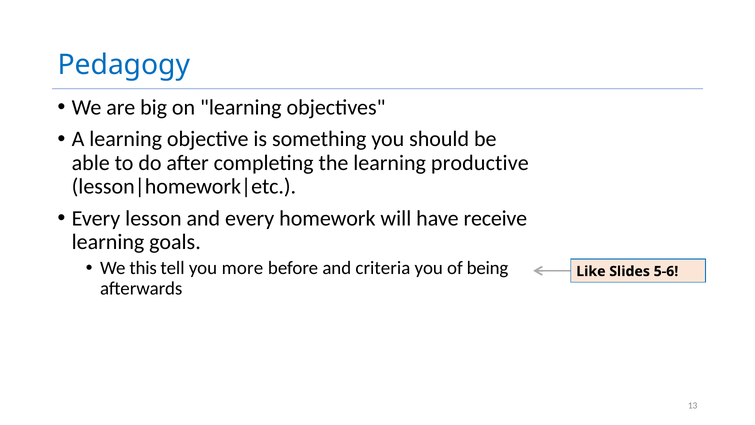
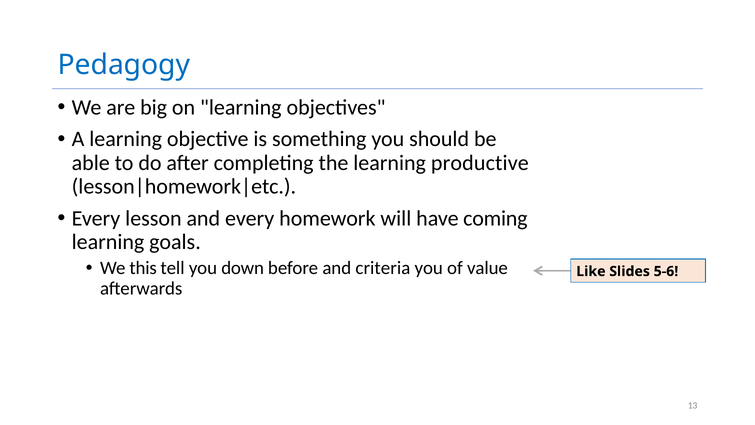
receive: receive -> coming
more: more -> down
being: being -> value
